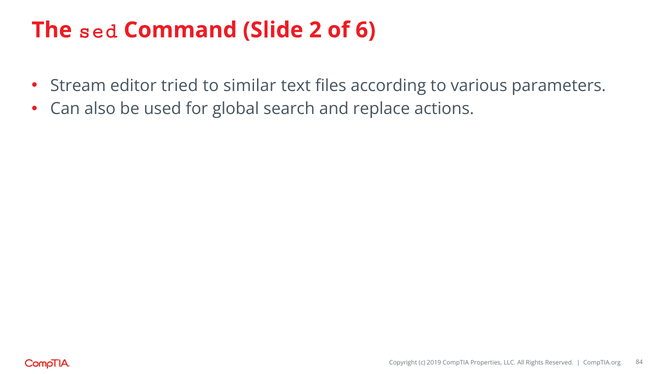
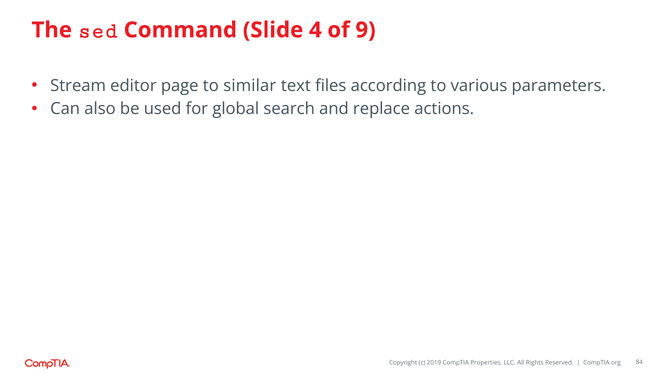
2: 2 -> 4
6: 6 -> 9
tried: tried -> page
